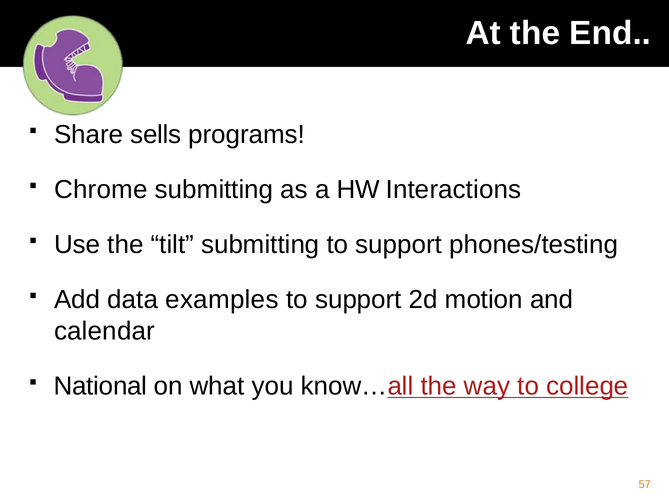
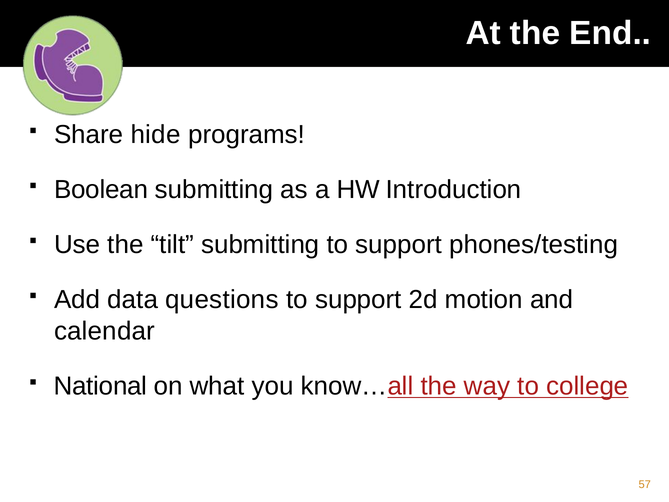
sells: sells -> hide
Chrome: Chrome -> Boolean
Interactions: Interactions -> Introduction
examples: examples -> questions
